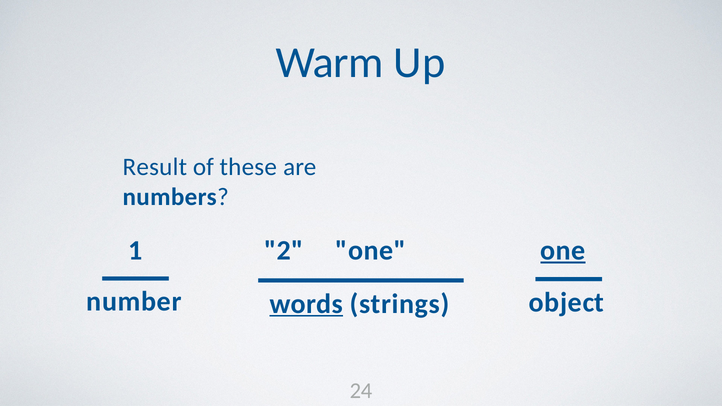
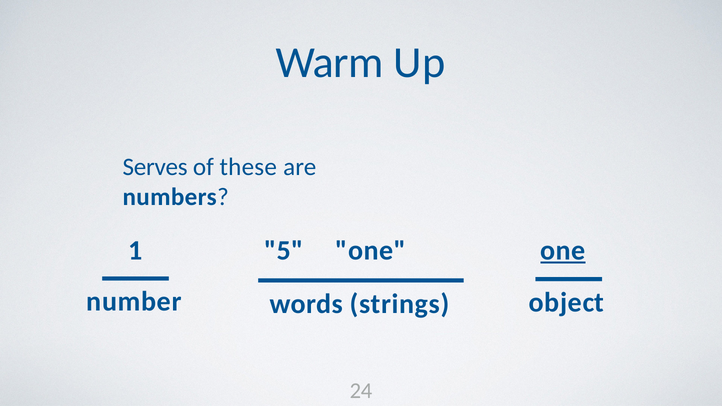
Result: Result -> Serves
2: 2 -> 5
words underline: present -> none
